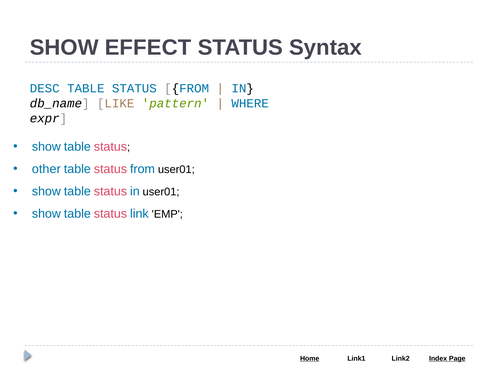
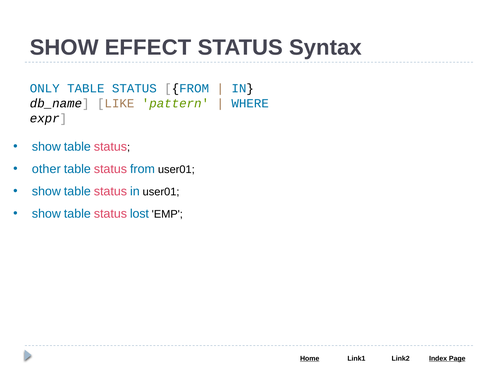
DESC: DESC -> ONLY
link: link -> lost
